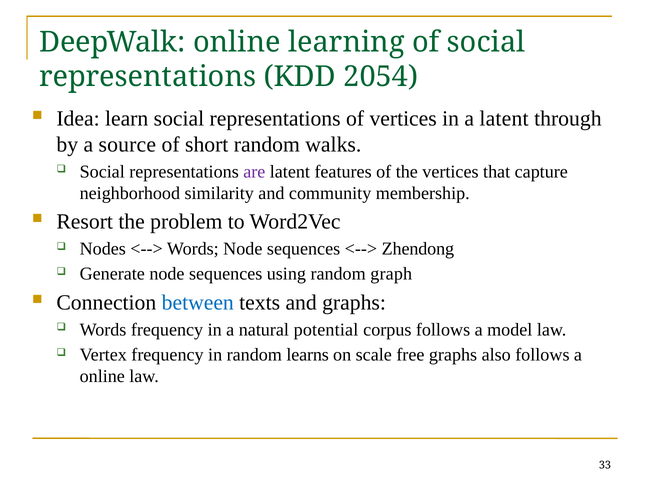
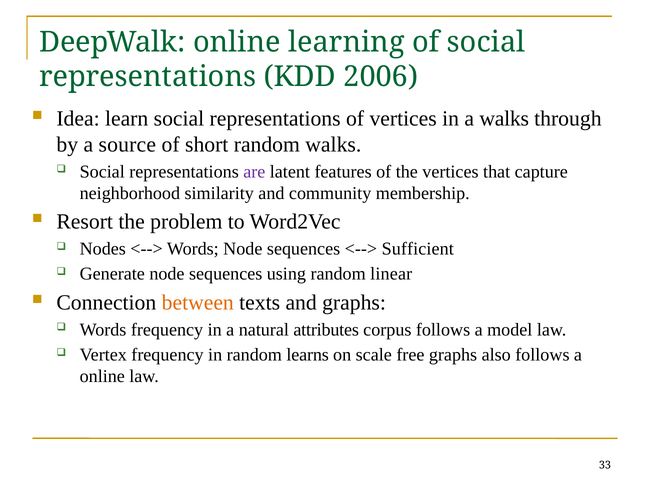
2054: 2054 -> 2006
a latent: latent -> walks
Zhendong: Zhendong -> Sufficient
graph: graph -> linear
between colour: blue -> orange
potential: potential -> attributes
